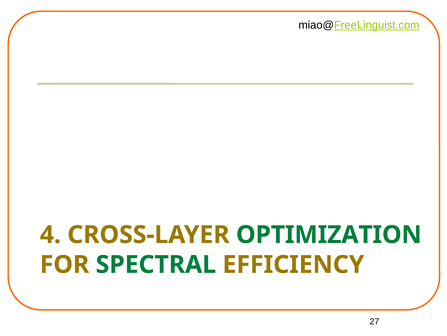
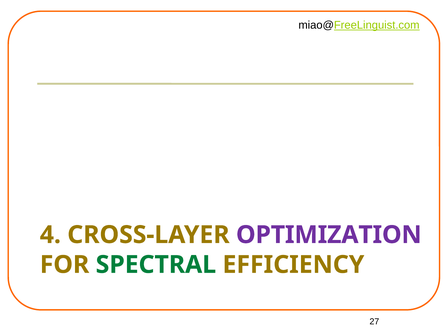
OPTIMIZATION colour: green -> purple
